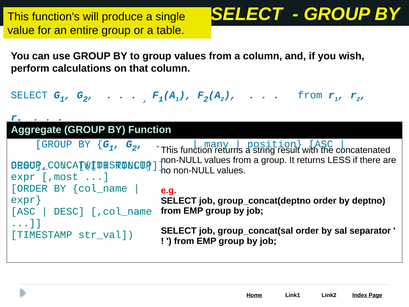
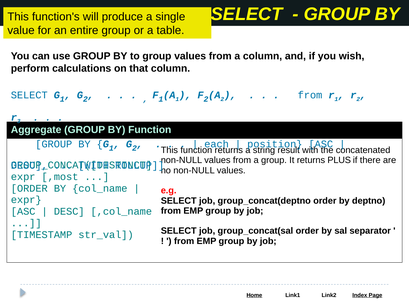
many: many -> each
LESS: LESS -> PLUS
